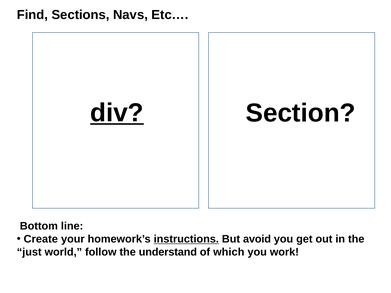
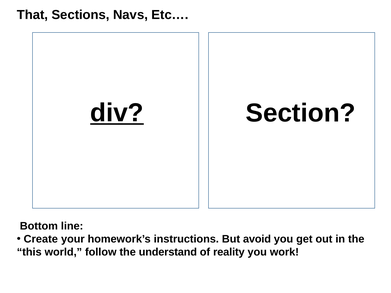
Find: Find -> That
instructions underline: present -> none
just: just -> this
which: which -> reality
